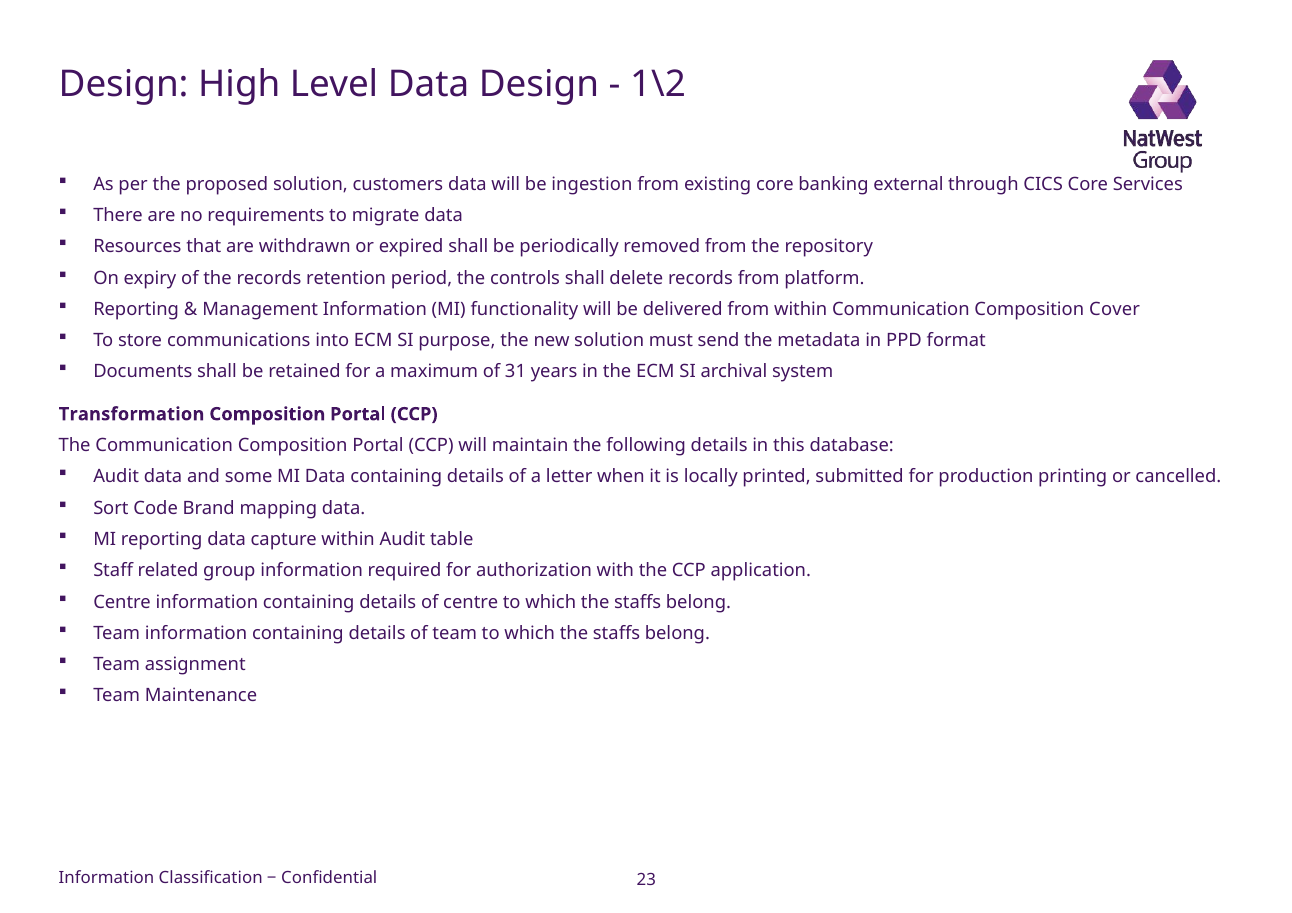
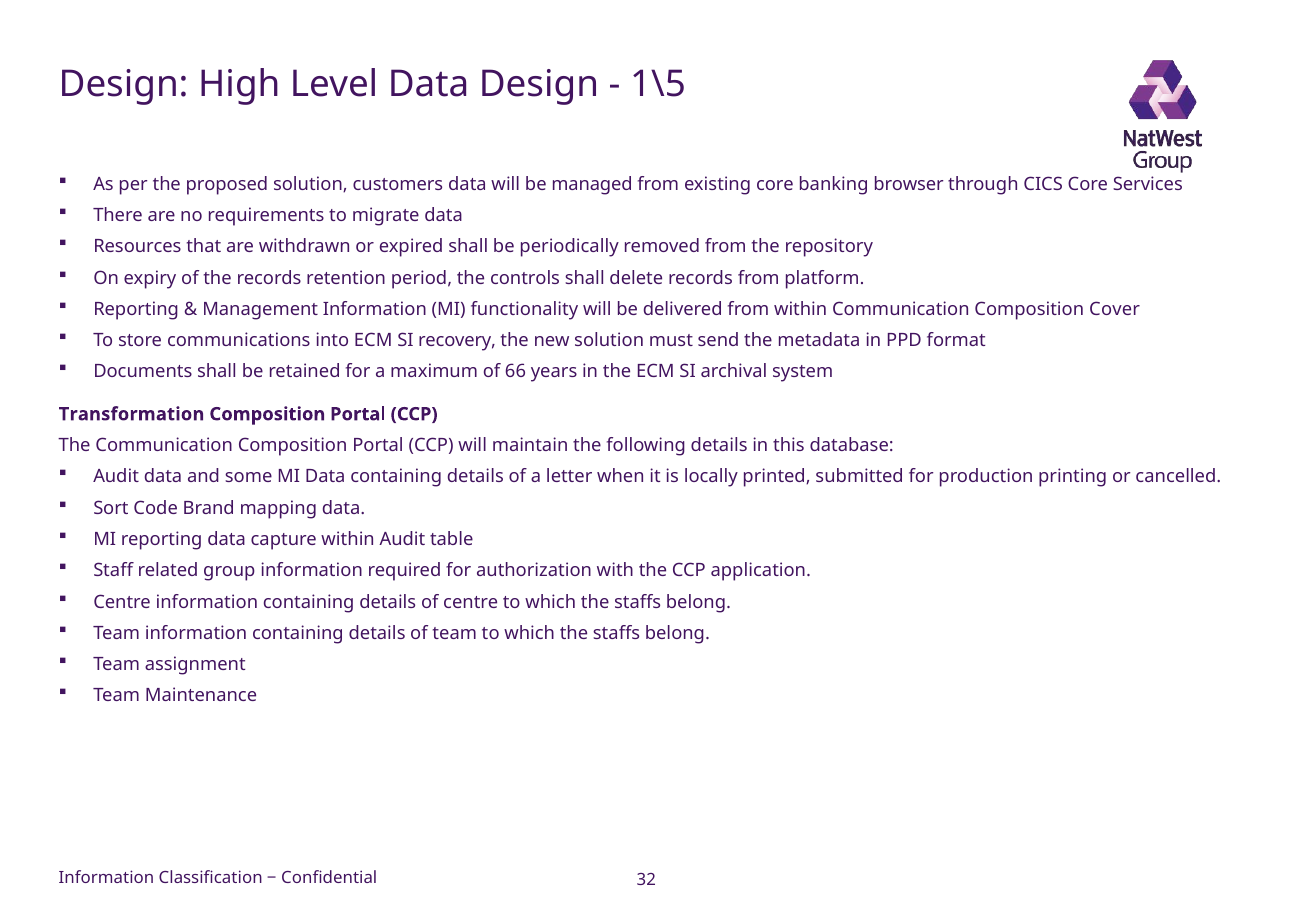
1\2: 1\2 -> 1\5
ingestion: ingestion -> managed
external: external -> browser
purpose: purpose -> recovery
31: 31 -> 66
23: 23 -> 32
